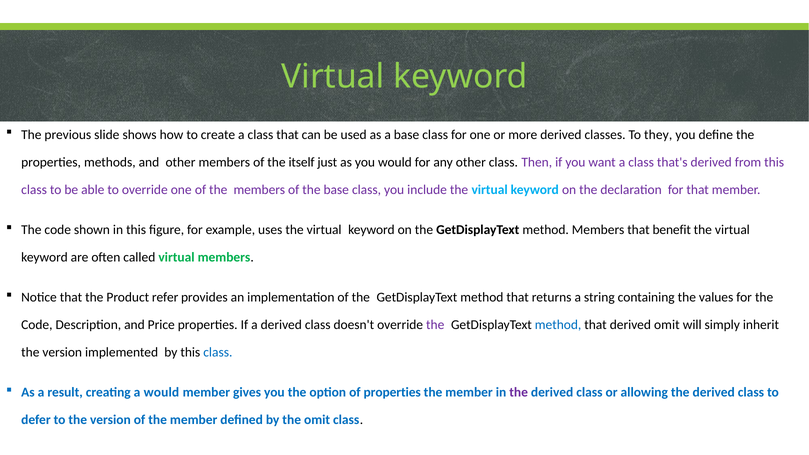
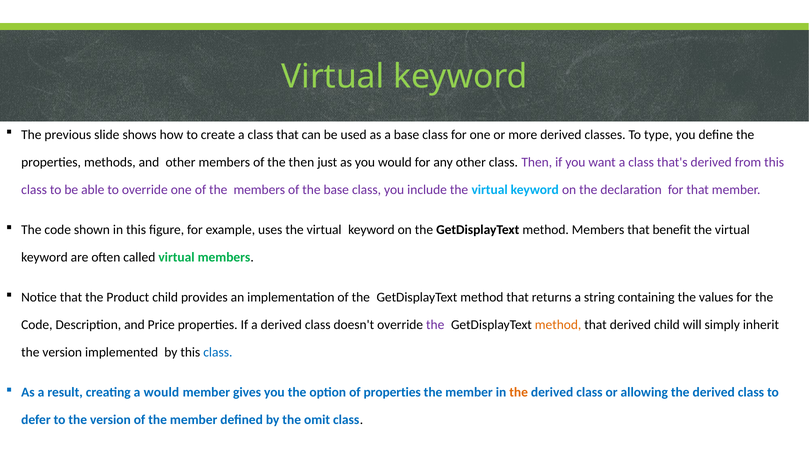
they: they -> type
the itself: itself -> then
Product refer: refer -> child
method at (558, 325) colour: blue -> orange
derived omit: omit -> child
the at (519, 392) colour: purple -> orange
